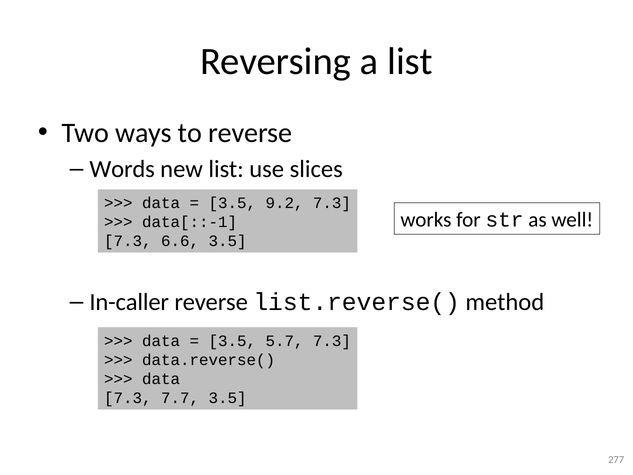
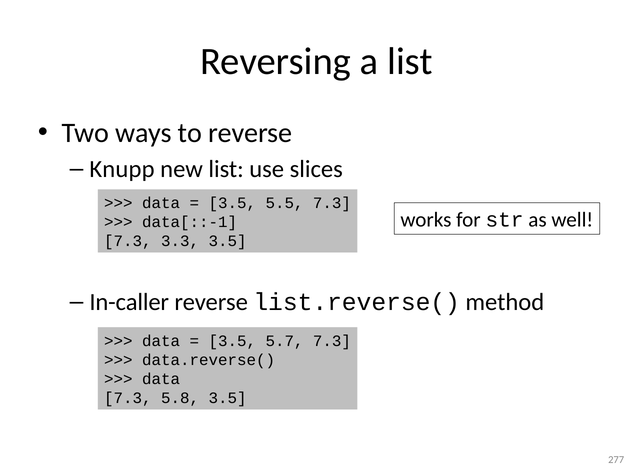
Words: Words -> Knupp
9.2: 9.2 -> 5.5
6.6: 6.6 -> 3.3
7.7: 7.7 -> 5.8
